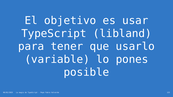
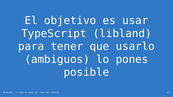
variable: variable -> ambiguos
